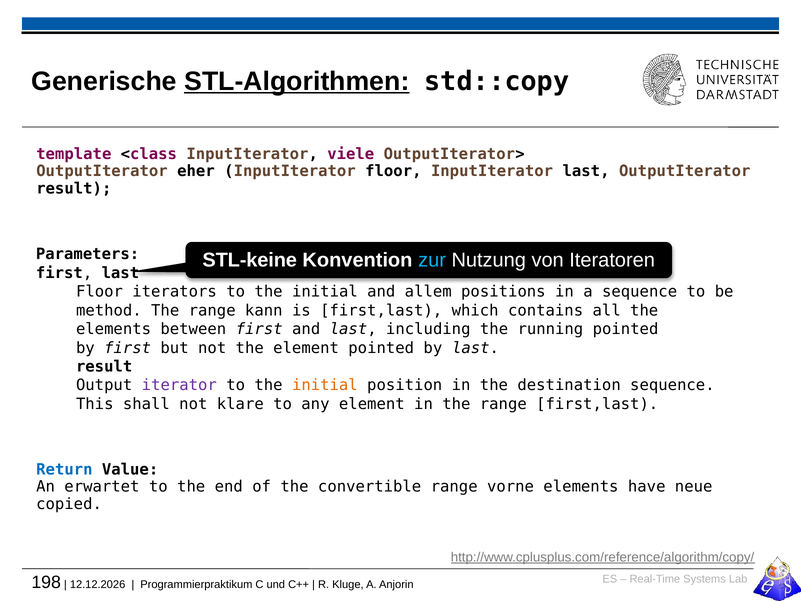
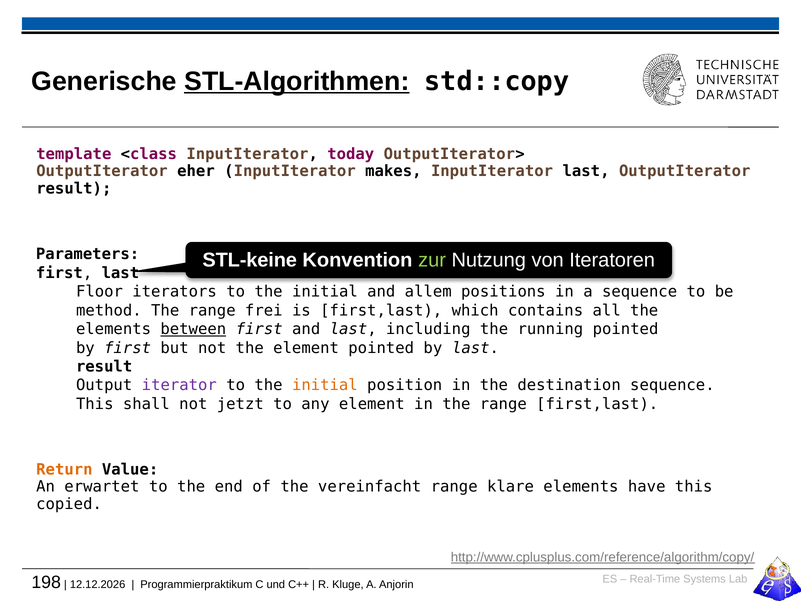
viele: viele -> today
InputIterator floor: floor -> makes
zur colour: light blue -> light green
kann: kann -> frei
between underline: none -> present
klare: klare -> jetzt
Return colour: blue -> orange
convertible: convertible -> vereinfacht
vorne: vorne -> klare
have neue: neue -> this
